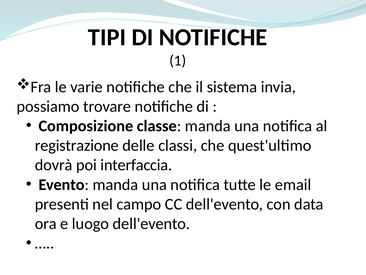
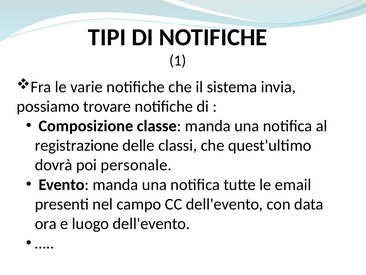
interfaccia: interfaccia -> personale
